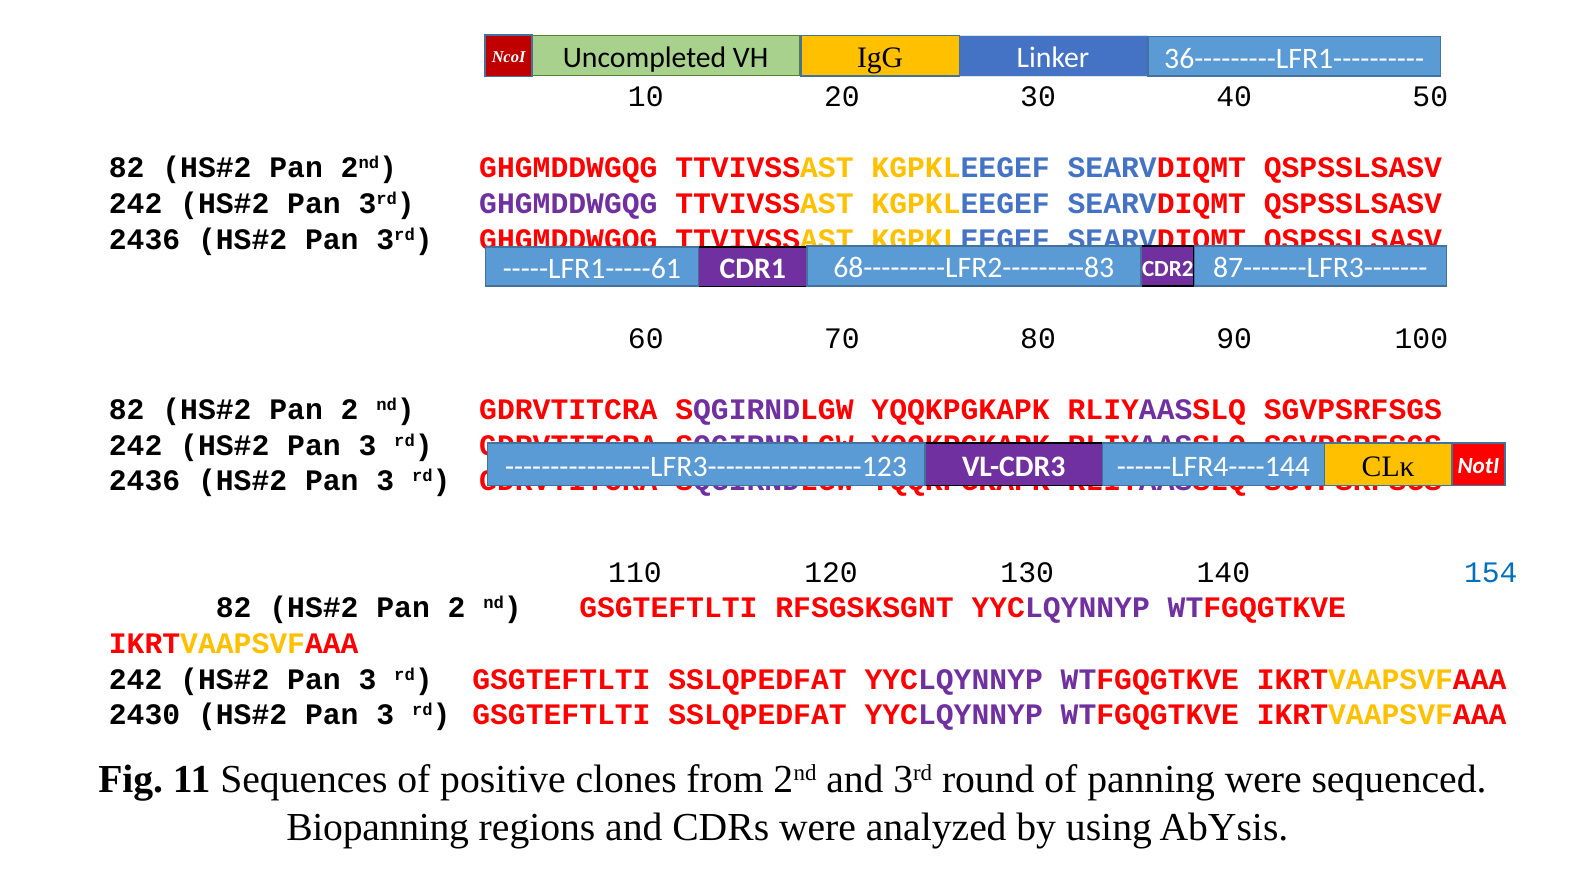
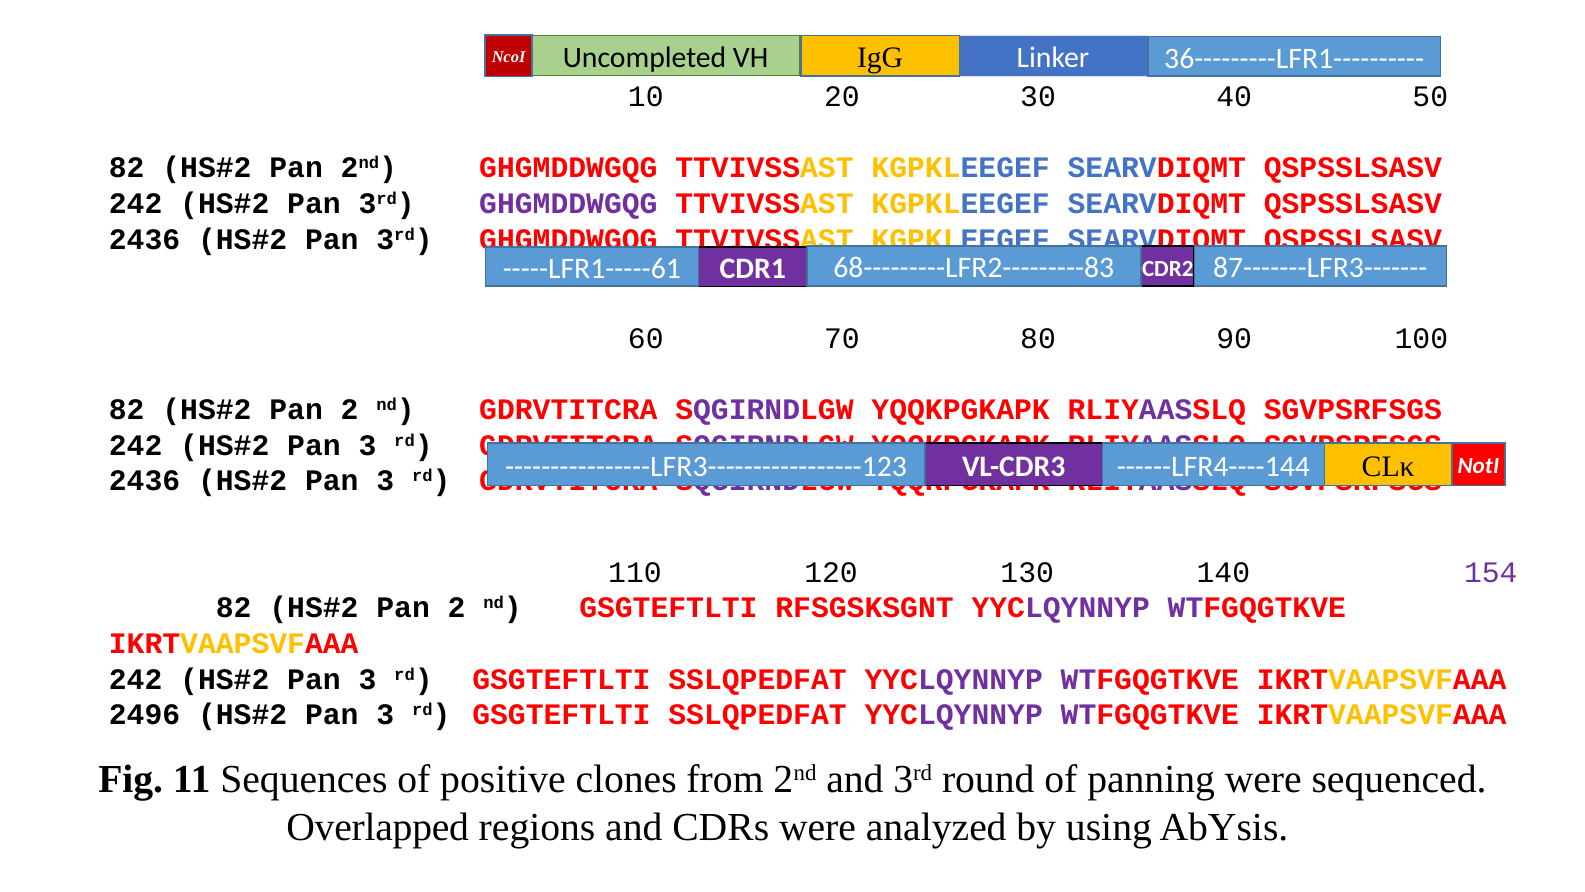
154 colour: blue -> purple
2430: 2430 -> 2496
Biopanning: Biopanning -> Overlapped
